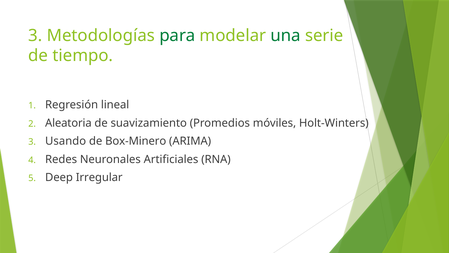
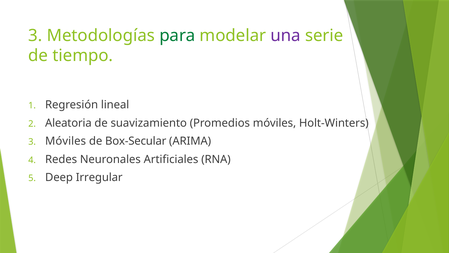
una colour: green -> purple
3 Usando: Usando -> Móviles
Box-Minero: Box-Minero -> Box-Secular
